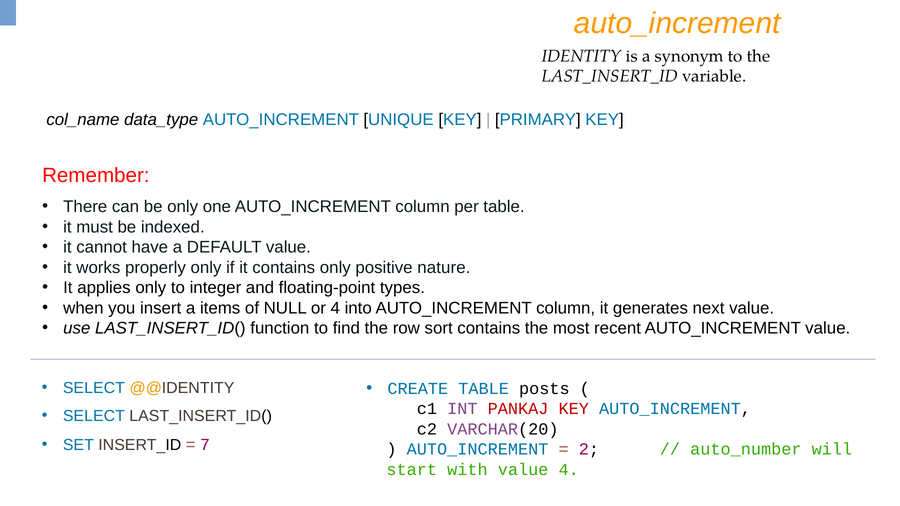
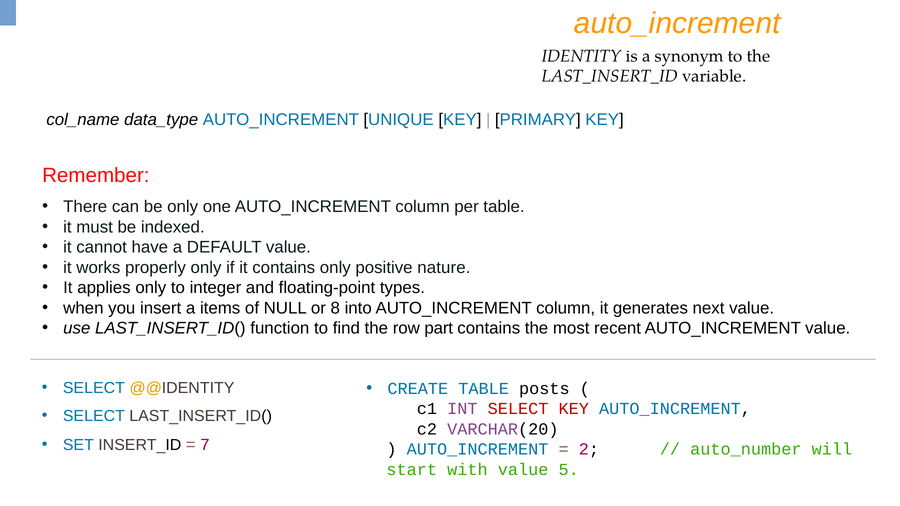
or 4: 4 -> 8
sort: sort -> part
INT PANKAJ: PANKAJ -> SELECT
value 4: 4 -> 5
